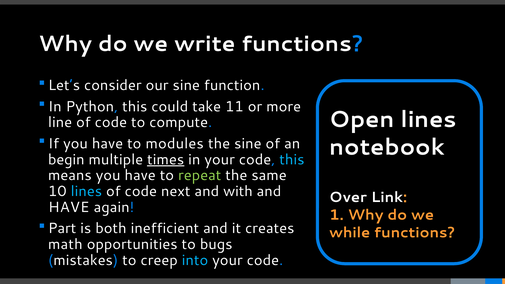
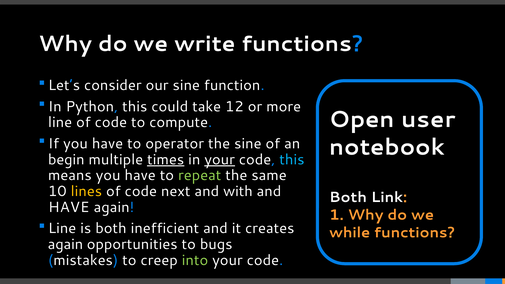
11: 11 -> 12
Open lines: lines -> user
modules: modules -> operator
your at (220, 160) underline: none -> present
lines at (86, 191) colour: light blue -> yellow
Over at (348, 197): Over -> Both
Part at (62, 228): Part -> Line
math at (65, 244): math -> again
into colour: light blue -> light green
